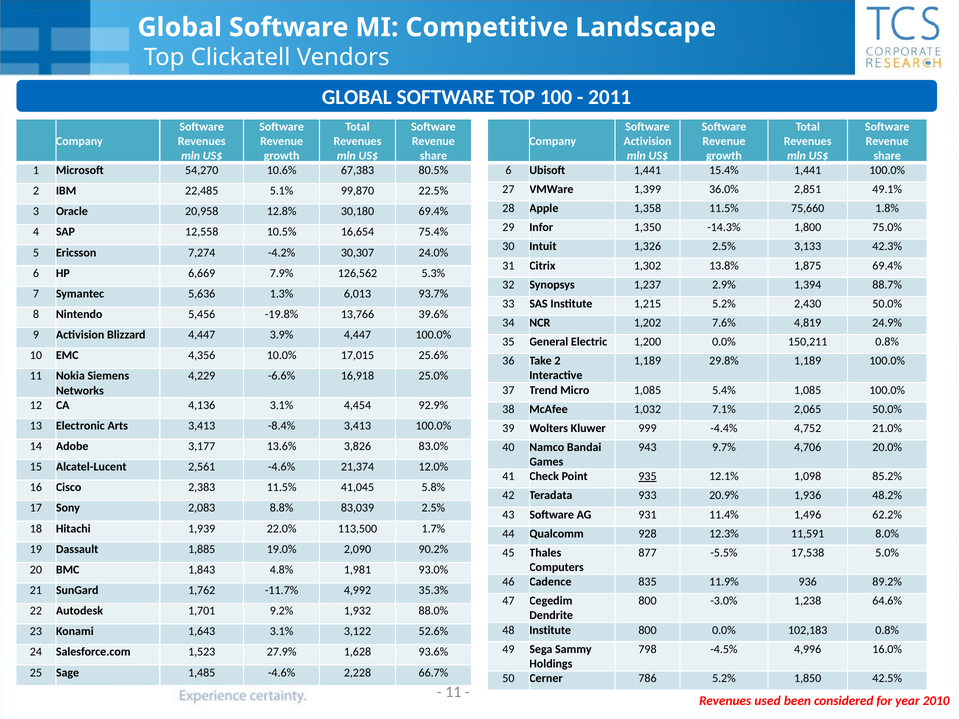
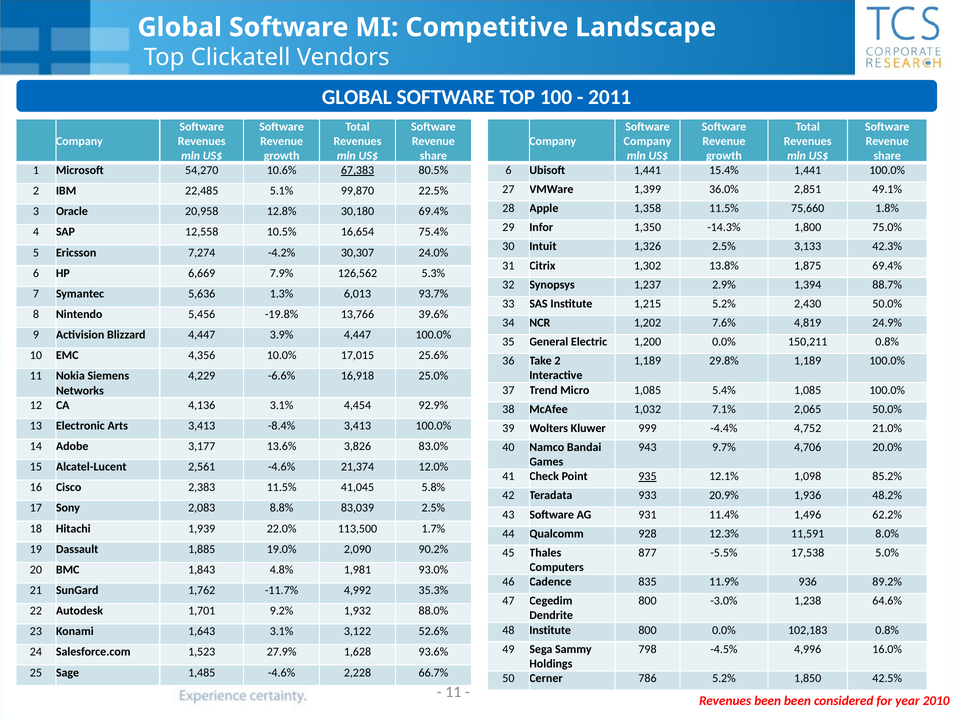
Activision at (648, 141): Activision -> Company
67,383 underline: none -> present
Revenues used: used -> been
